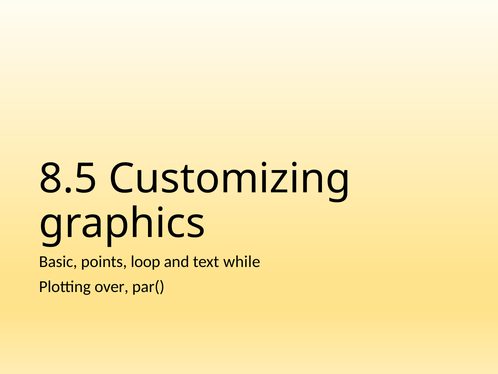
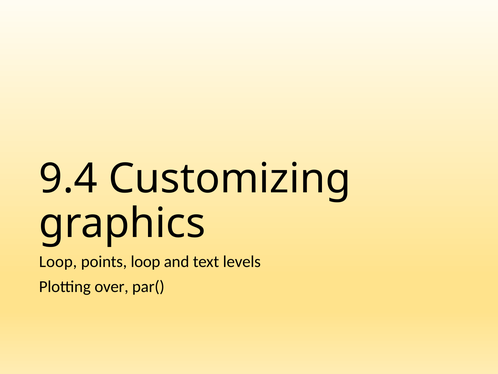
8.5: 8.5 -> 9.4
Basic at (58, 261): Basic -> Loop
while: while -> levels
